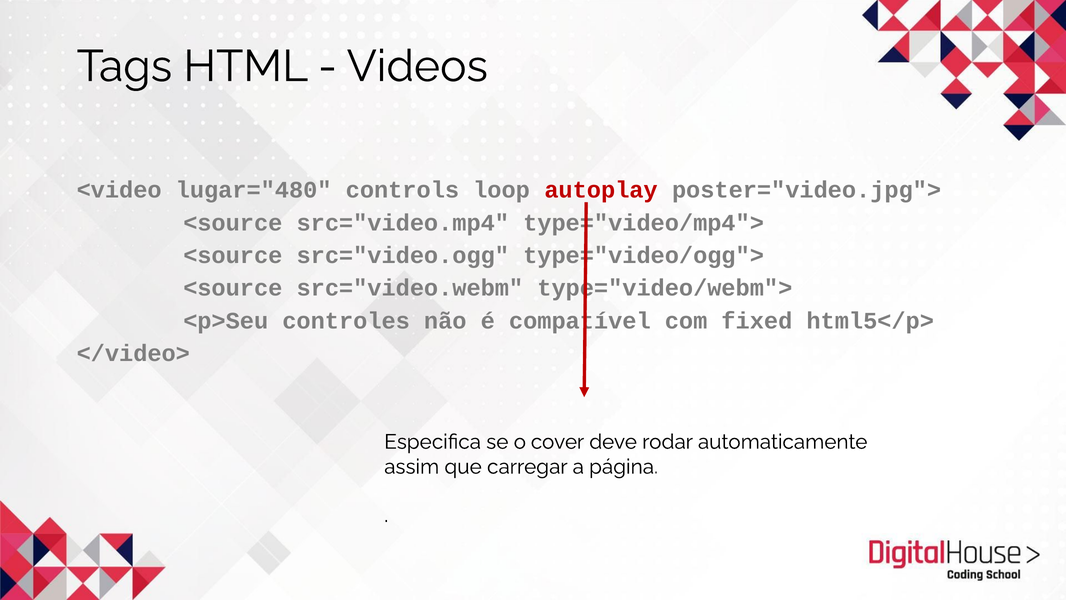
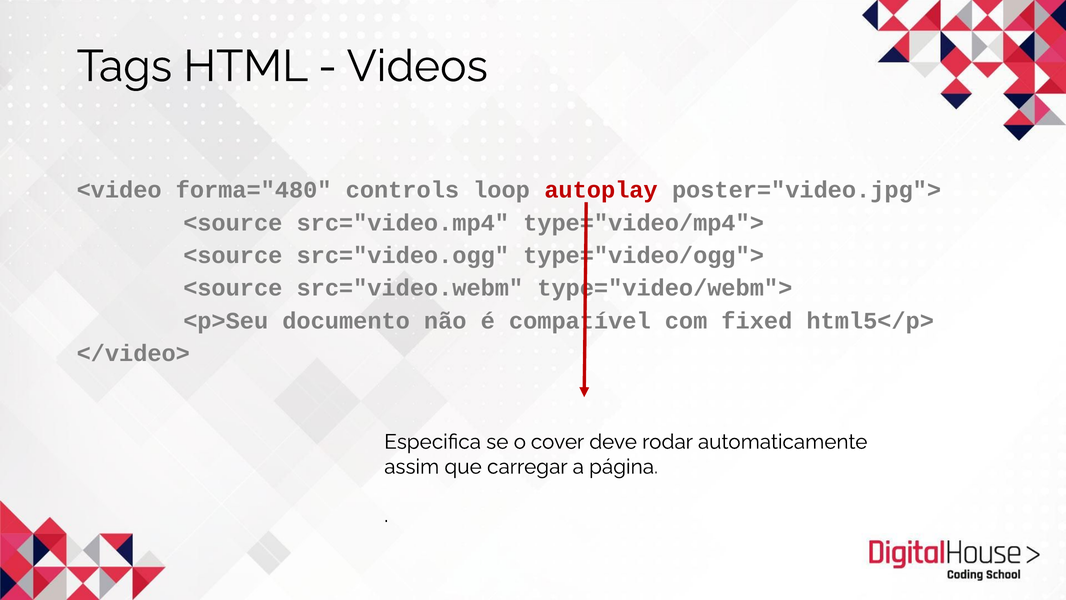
lugar="480: lugar="480 -> forma="480
controles: controles -> documento
